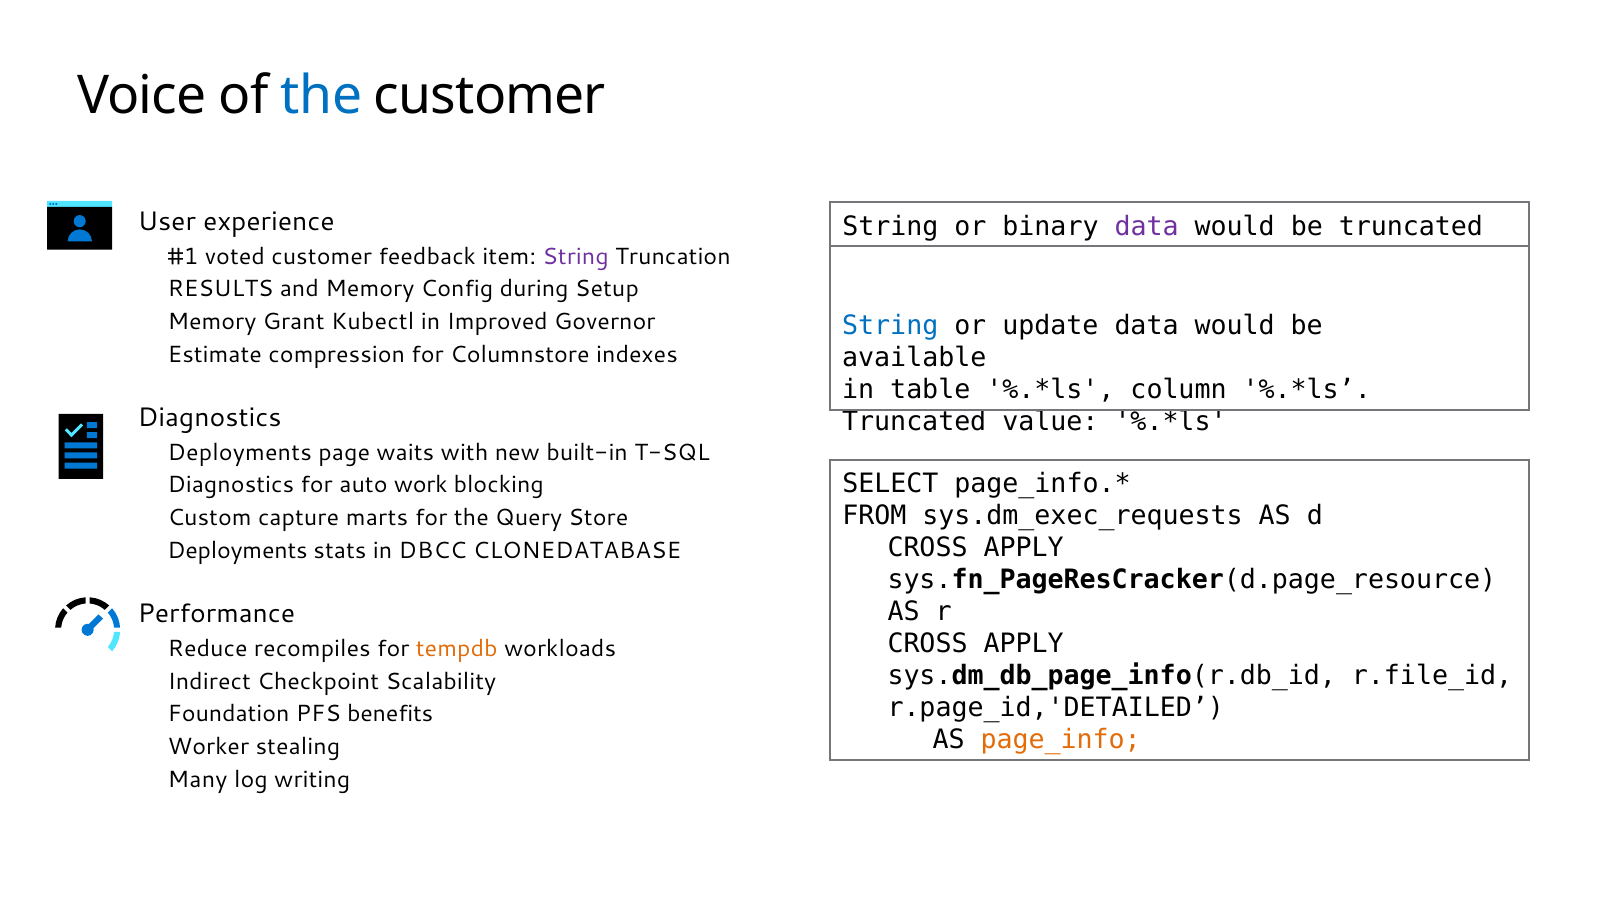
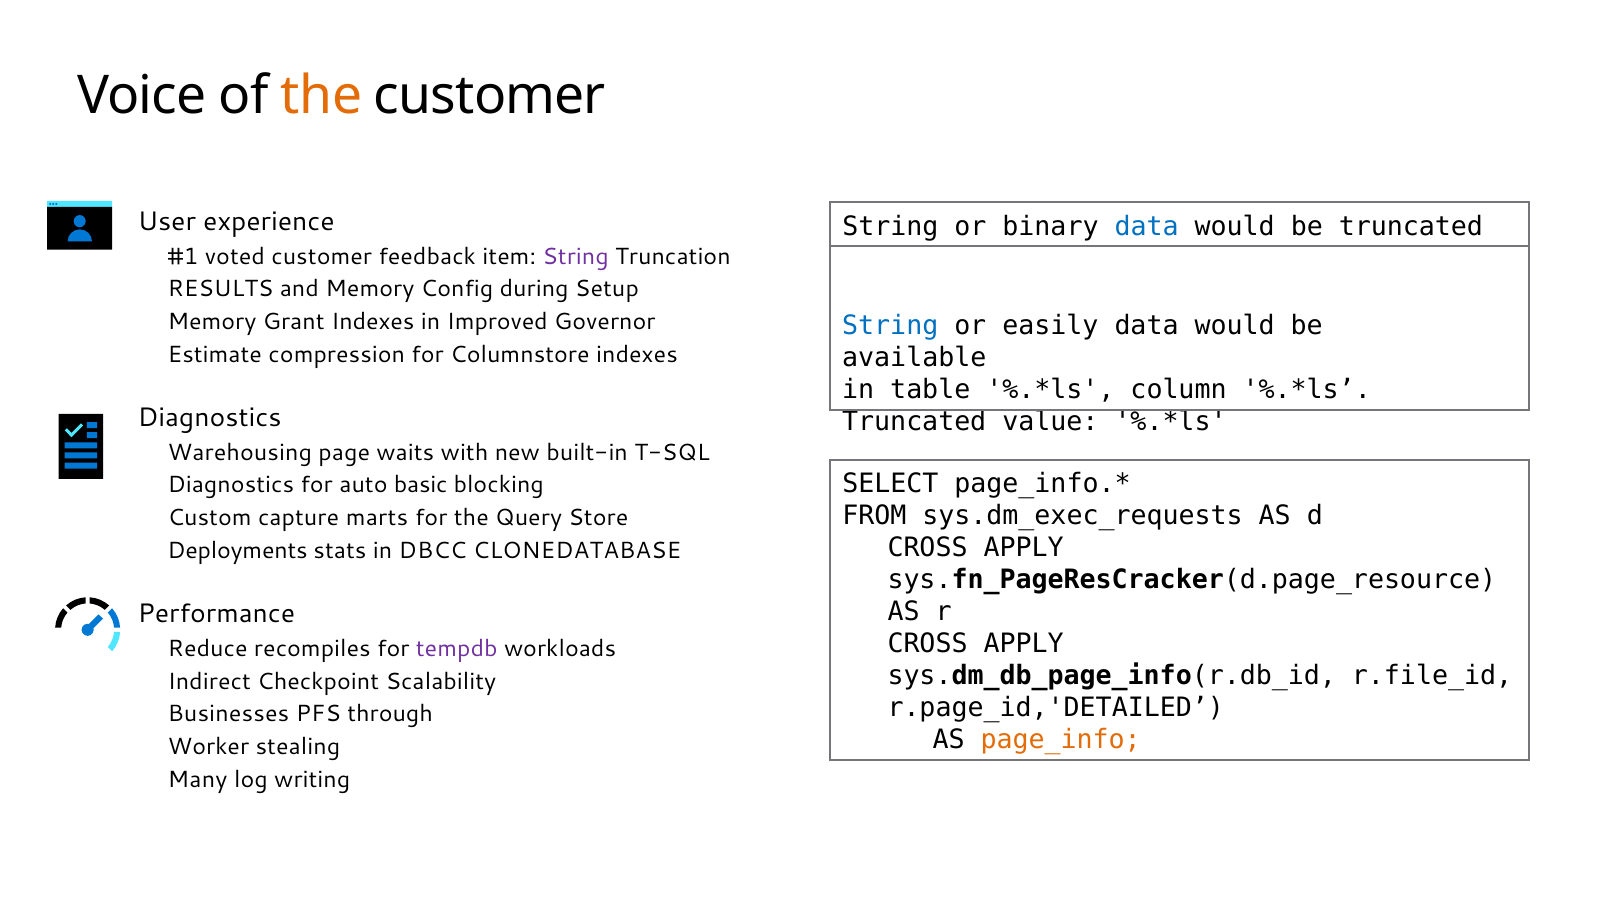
the at (322, 96) colour: blue -> orange
data at (1147, 226) colour: purple -> blue
Grant Kubectl: Kubectl -> Indexes
update: update -> easily
Deployments at (240, 452): Deployments -> Warehousing
work: work -> basic
tempdb colour: orange -> purple
Foundation: Foundation -> Businesses
benefits: benefits -> through
